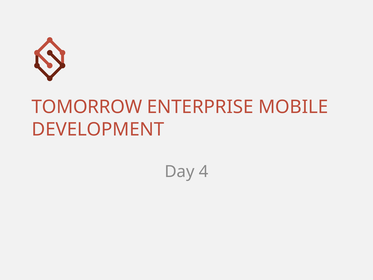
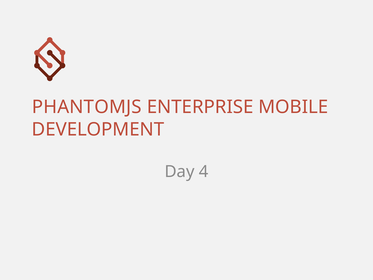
TOMORROW: TOMORROW -> PHANTOMJS
